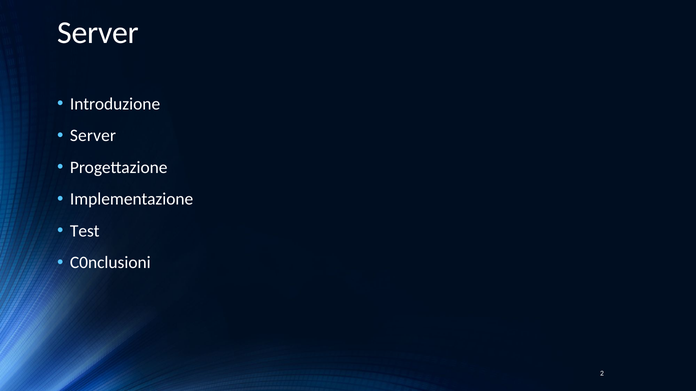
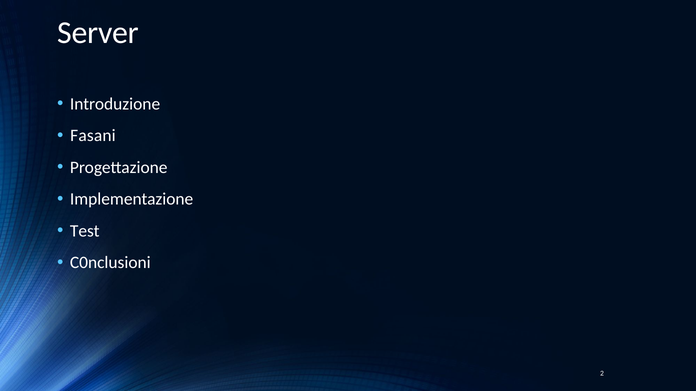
Server at (93, 136): Server -> Fasani
